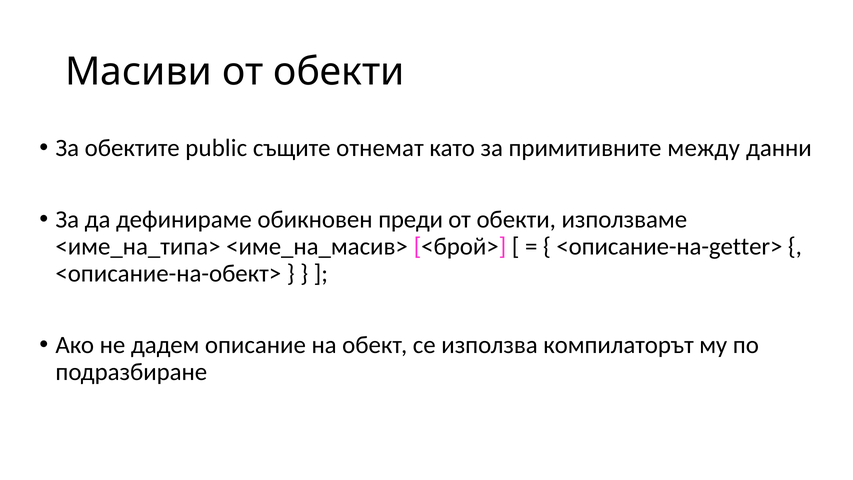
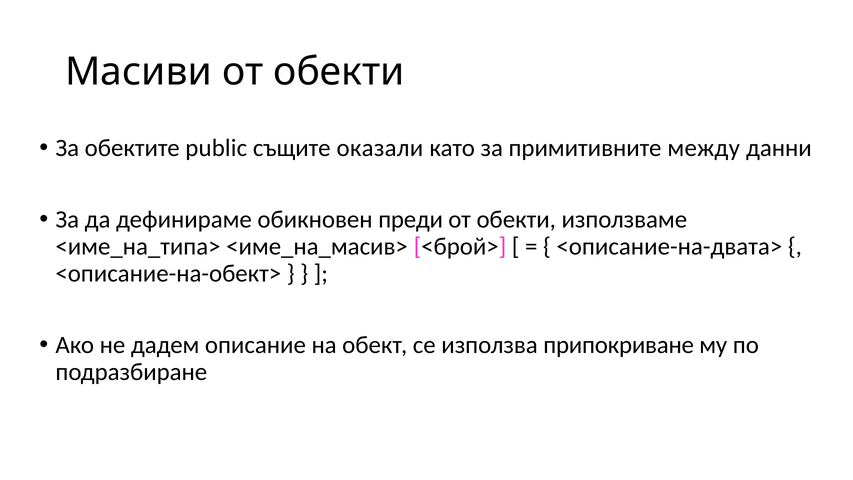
отнемат: отнемат -> оказали
<описание-на-getter>: <описание-на-getter> -> <описание-на-двата>
компилаторът: компилаторът -> припокриване
